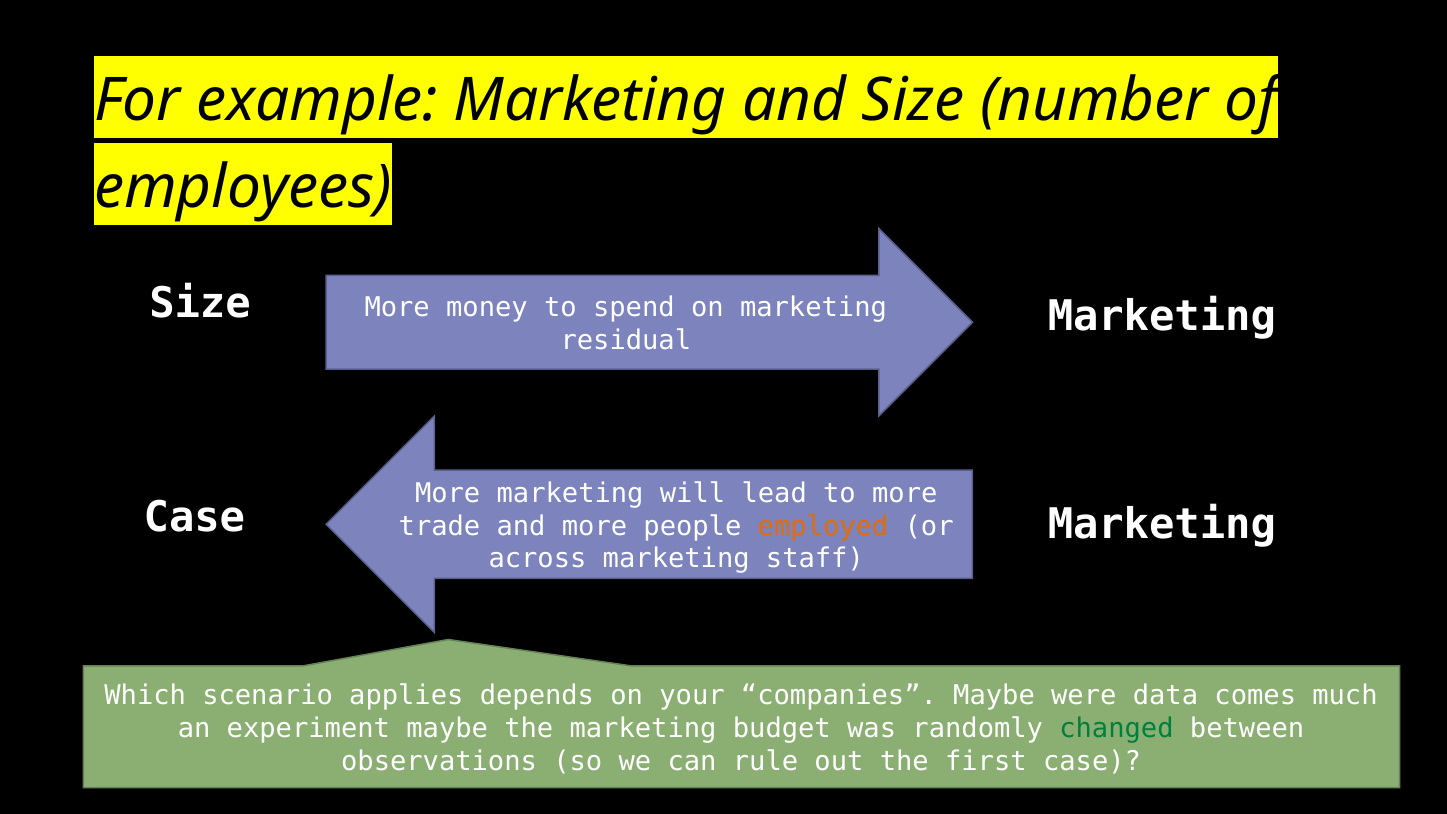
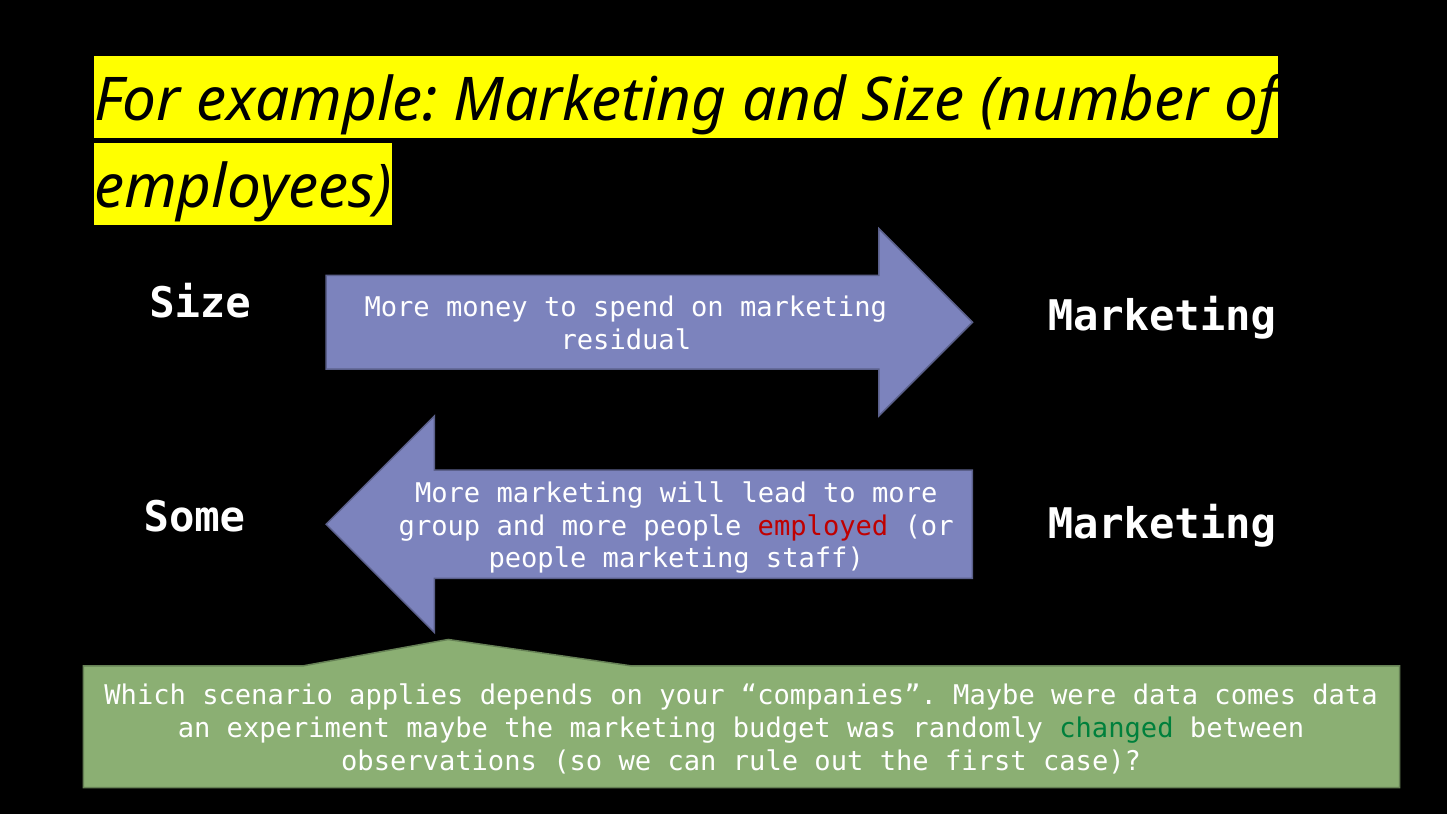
Case at (194, 518): Case -> Some
trade: trade -> group
employed colour: orange -> red
across at (537, 559): across -> people
comes much: much -> data
